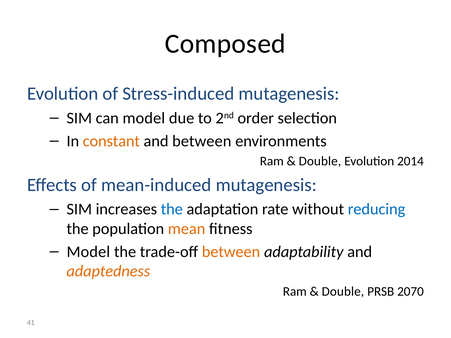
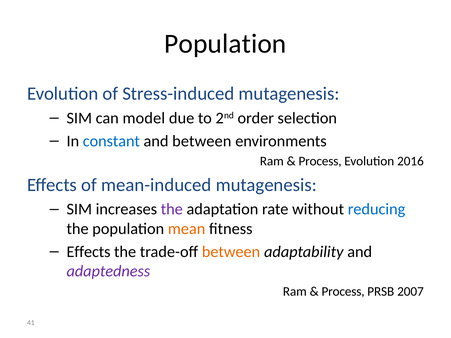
Composed at (225, 44): Composed -> Population
constant colour: orange -> blue
Double at (320, 161): Double -> Process
2014: 2014 -> 2016
the at (172, 209) colour: blue -> purple
Model at (88, 252): Model -> Effects
adaptedness colour: orange -> purple
Double at (343, 292): Double -> Process
2070: 2070 -> 2007
